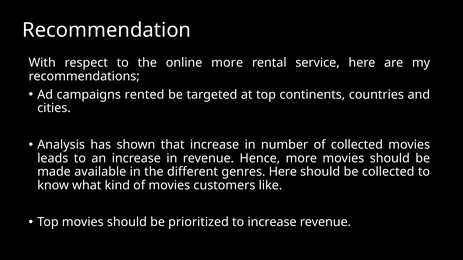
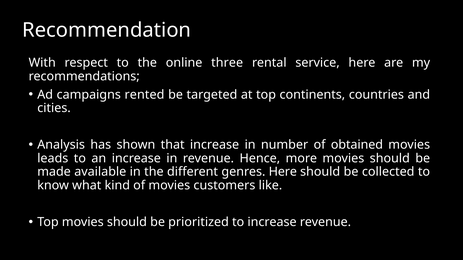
online more: more -> three
of collected: collected -> obtained
